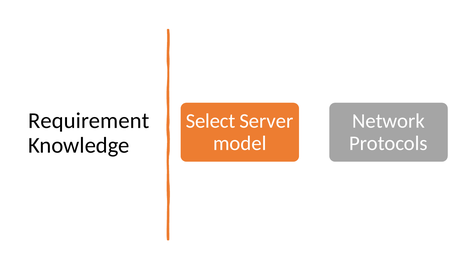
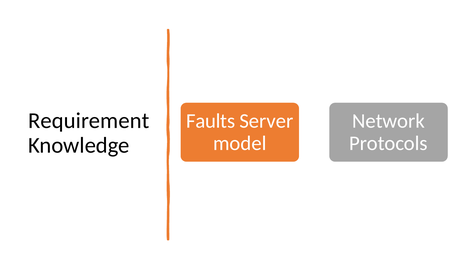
Select: Select -> Faults
